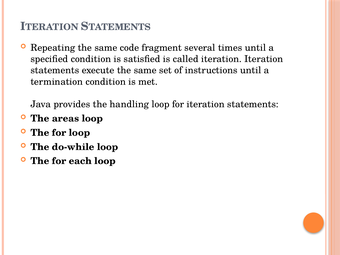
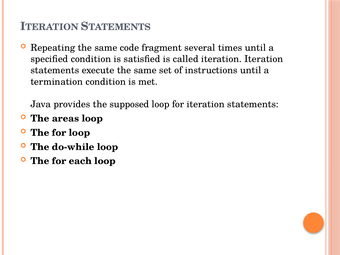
handling: handling -> supposed
